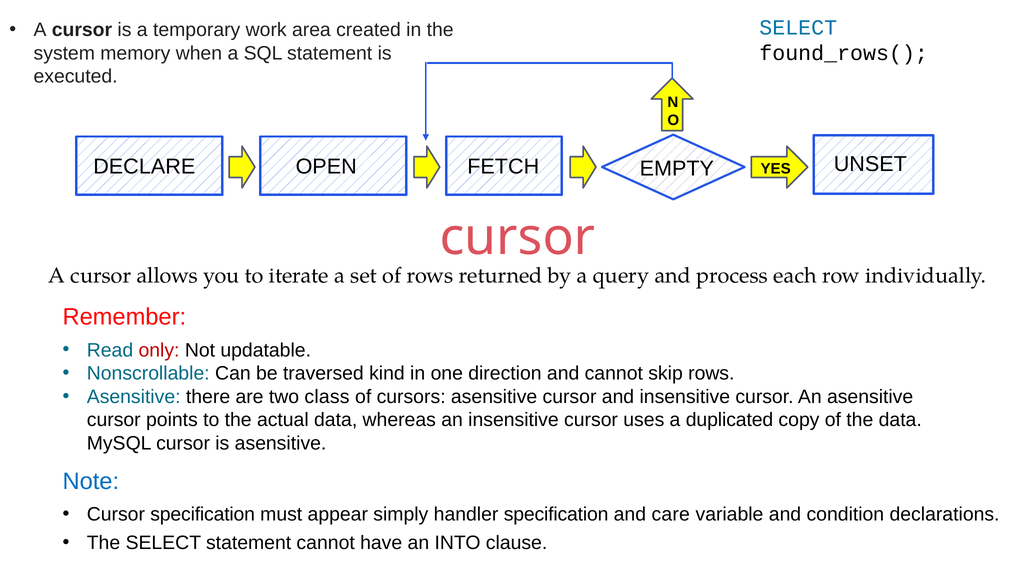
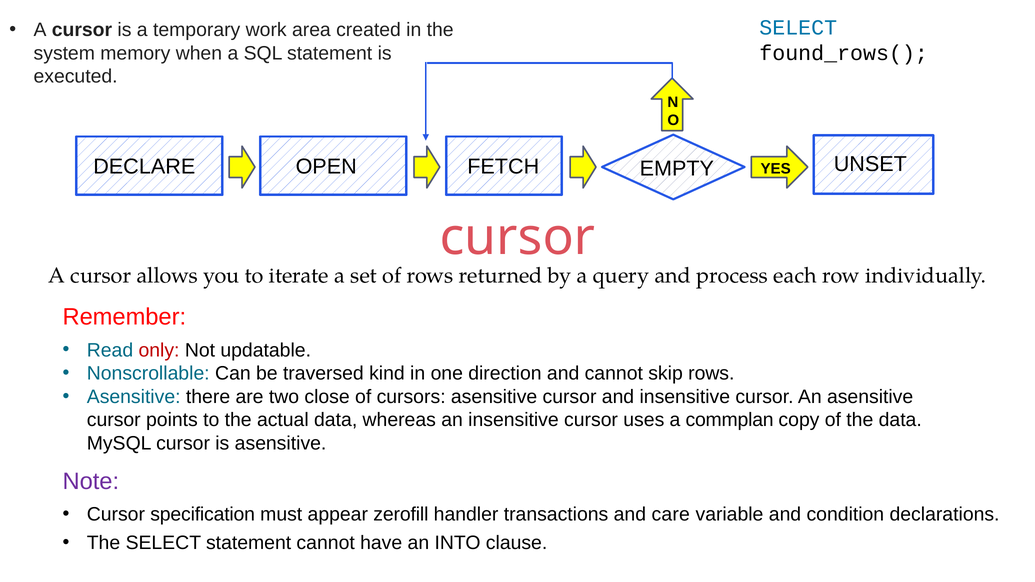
class: class -> close
duplicated: duplicated -> commplan
Note colour: blue -> purple
simply: simply -> zerofill
handler specification: specification -> transactions
